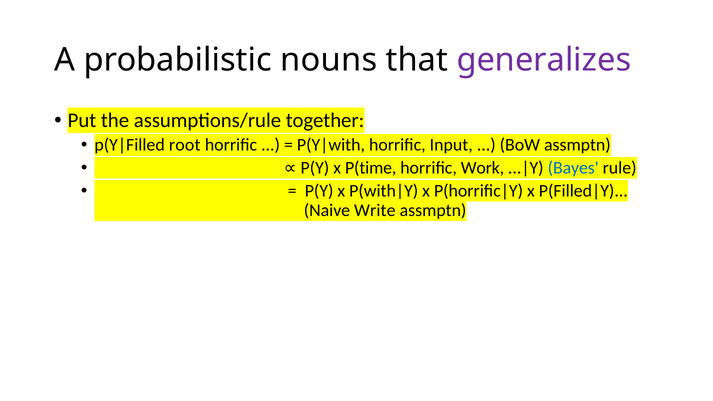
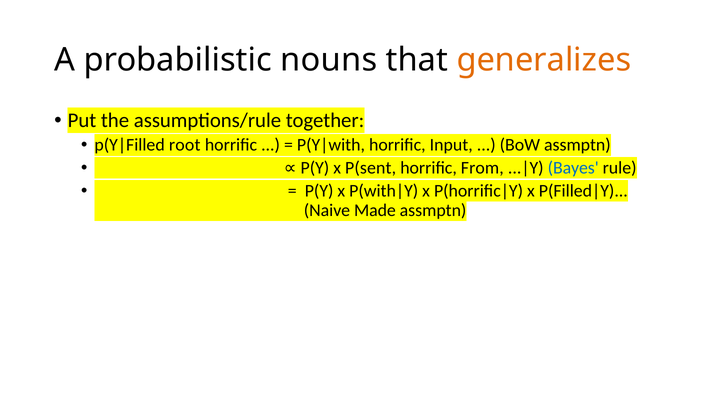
generalizes colour: purple -> orange
P(time: P(time -> P(sent
Work: Work -> From
Write: Write -> Made
